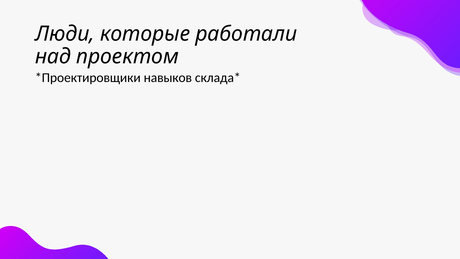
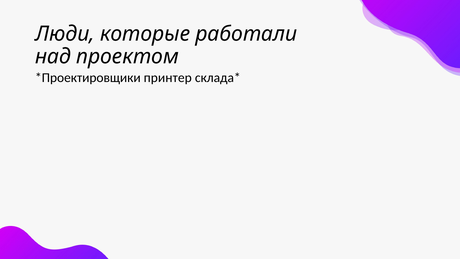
навыков: навыков -> принтер
